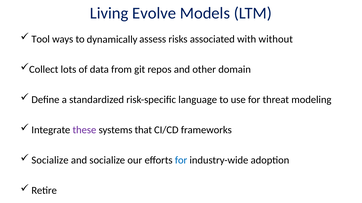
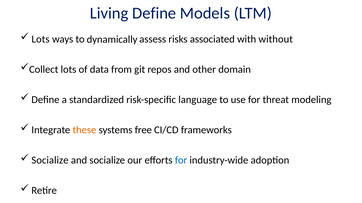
Living Evolve: Evolve -> Define
Tool at (41, 39): Tool -> Lots
these colour: purple -> orange
that: that -> free
